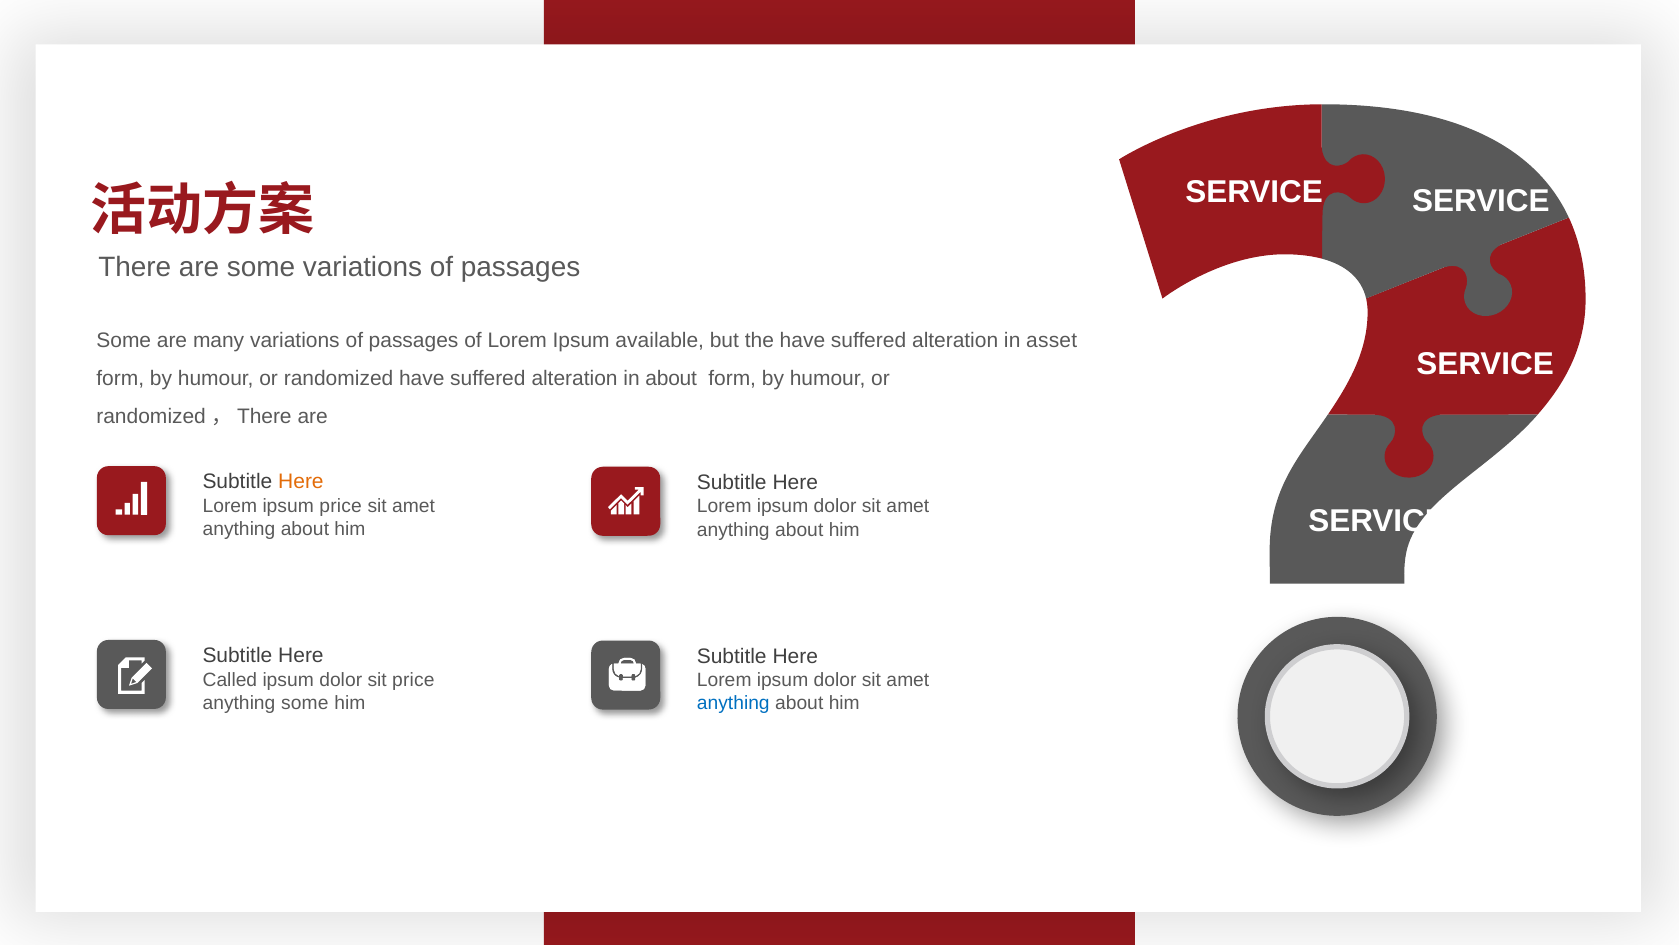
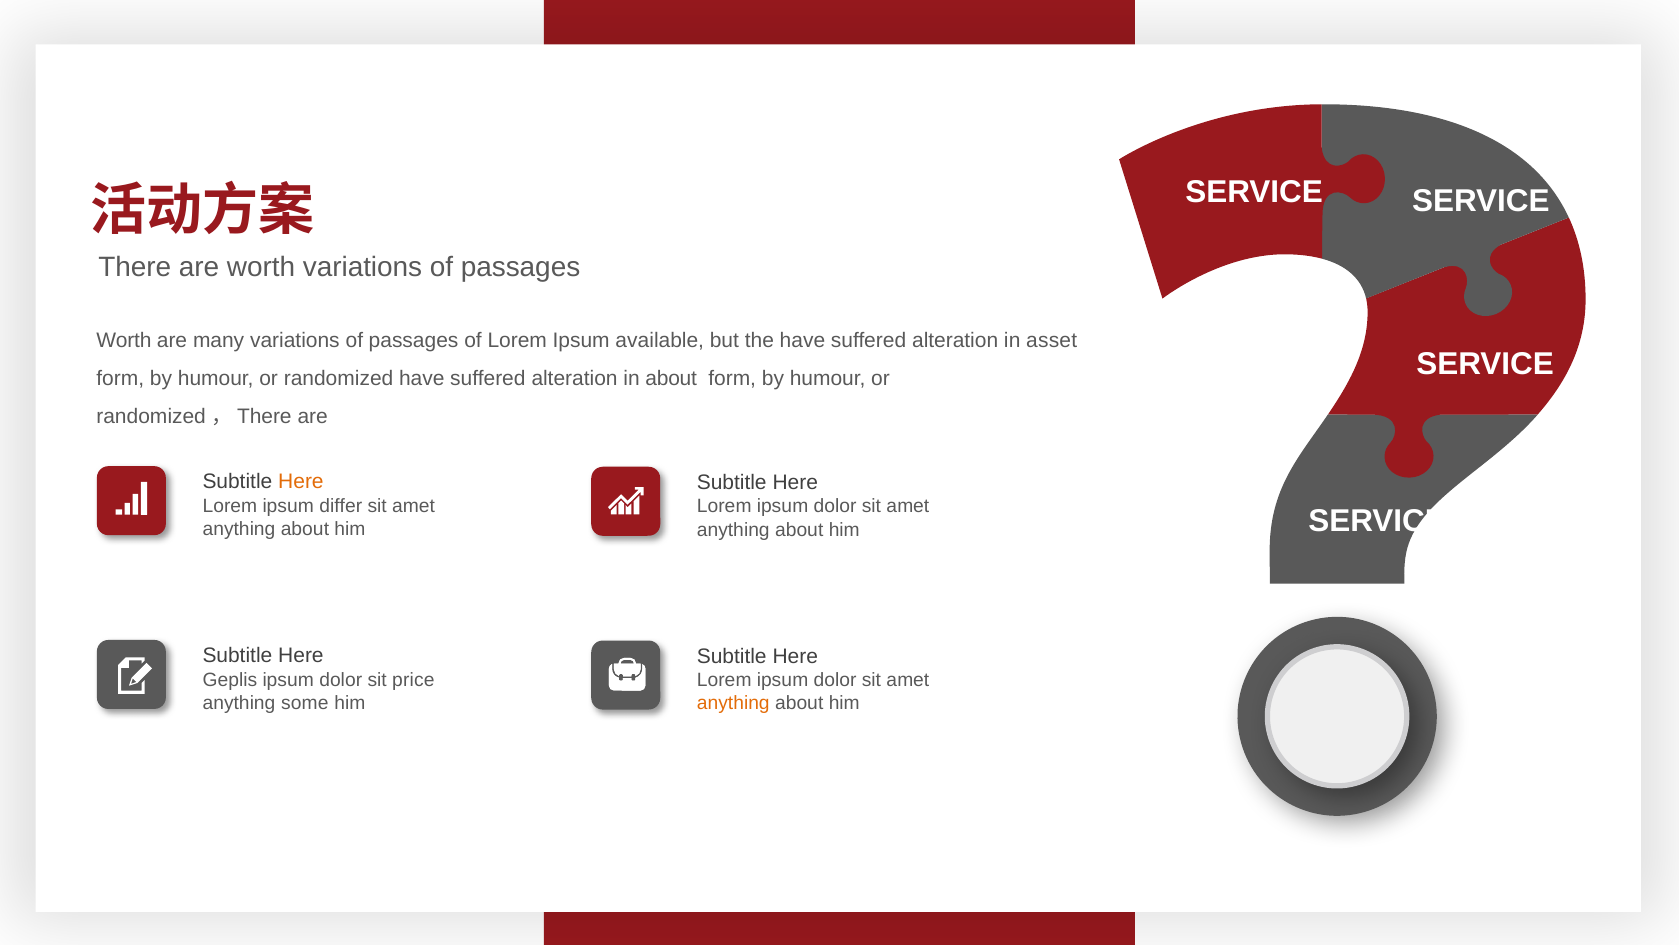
are some: some -> worth
Some at (124, 340): Some -> Worth
ipsum price: price -> differ
Called: Called -> Geplis
anything at (733, 703) colour: blue -> orange
